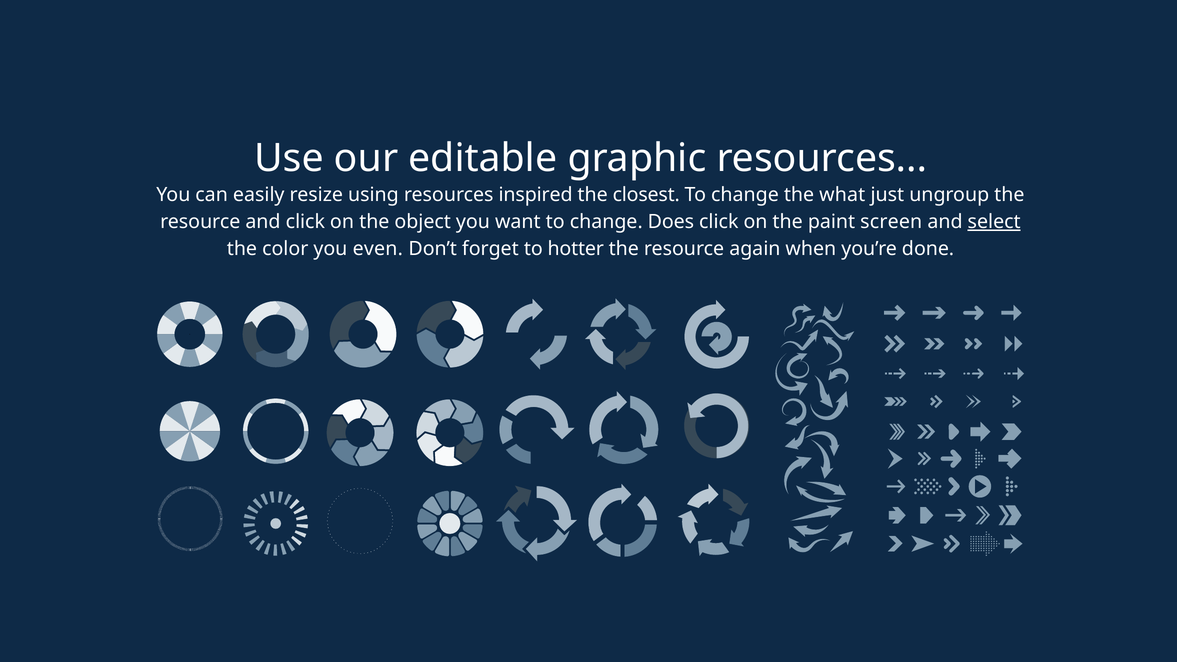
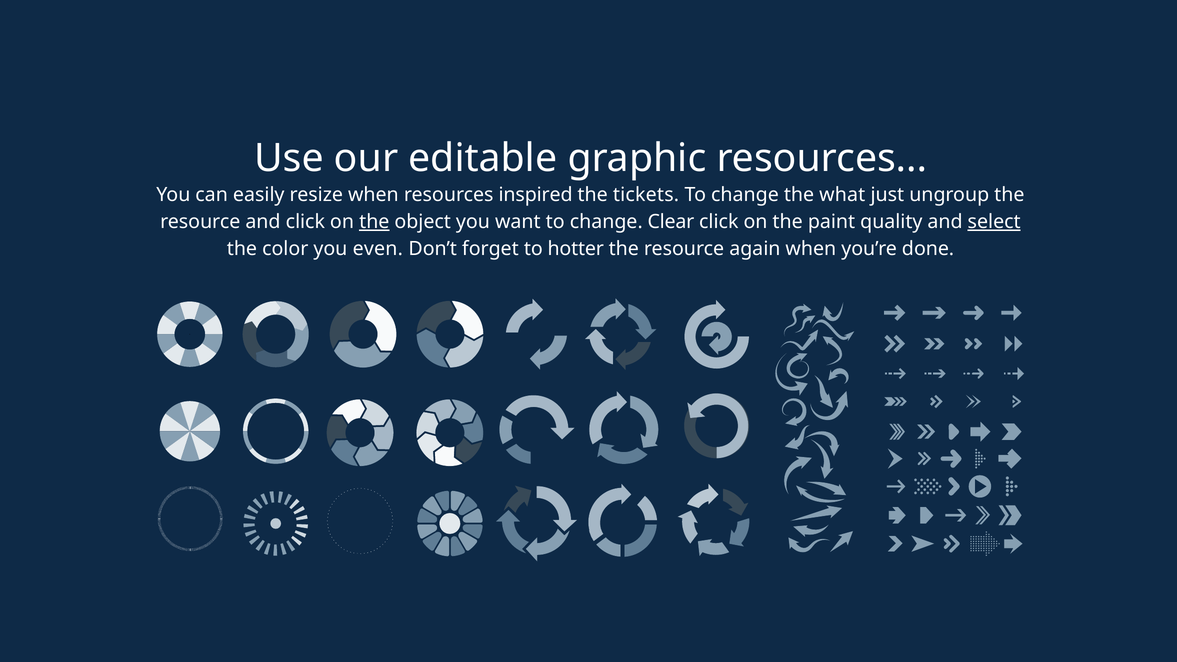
resize using: using -> when
closest: closest -> tickets
the at (374, 222) underline: none -> present
Does: Does -> Clear
screen: screen -> quality
